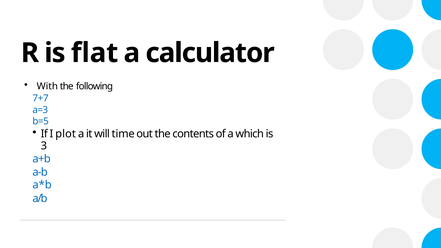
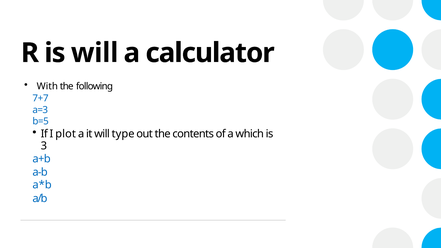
is flat: flat -> will
time: time -> type
